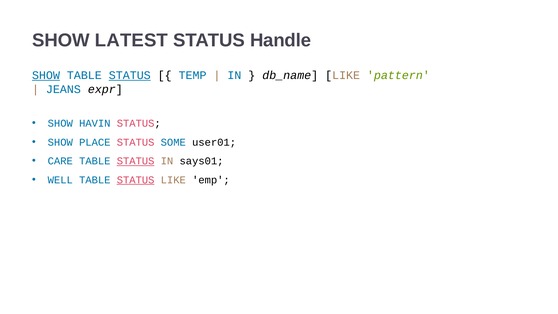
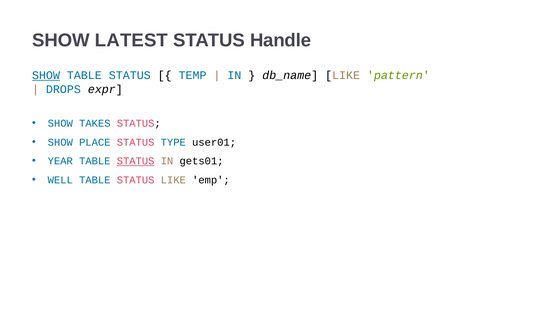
STATUS at (130, 75) underline: present -> none
JEANS: JEANS -> DROPS
HAVIN: HAVIN -> TAKES
SOME: SOME -> TYPE
CARE: CARE -> YEAR
says01: says01 -> gets01
STATUS at (136, 180) underline: present -> none
